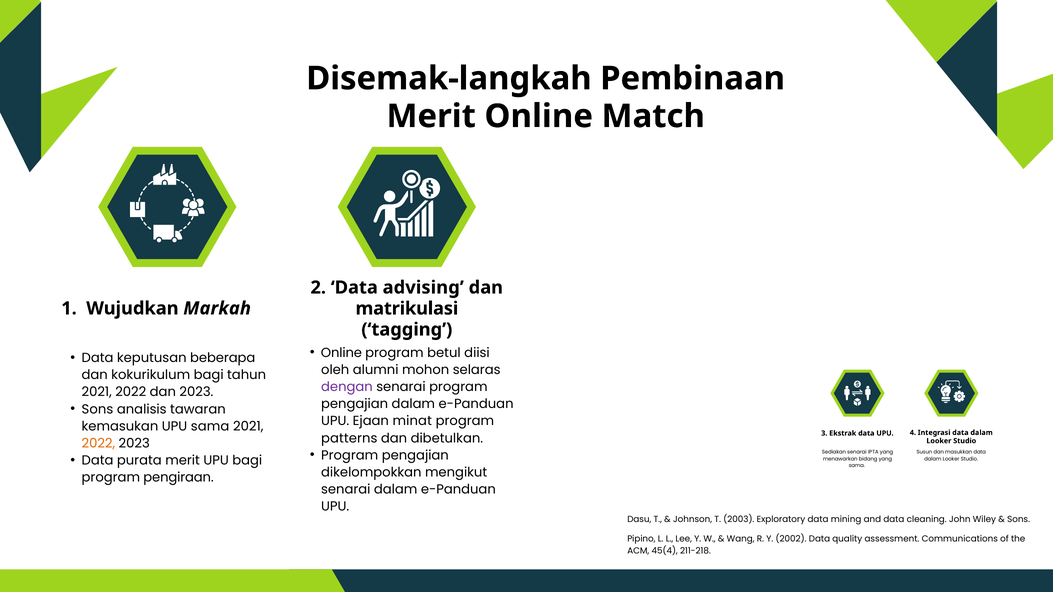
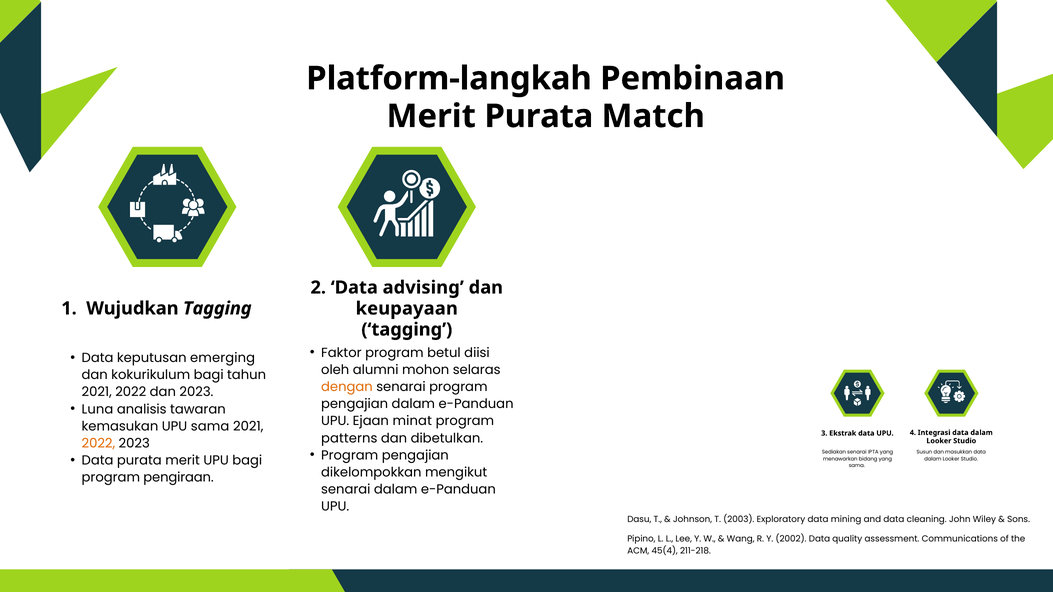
Disemak-langkah: Disemak-langkah -> Platform-langkah
Merit Online: Online -> Purata
Wujudkan Markah: Markah -> Tagging
matrikulasi: matrikulasi -> keupayaan
Online at (341, 353): Online -> Faktor
beberapa: beberapa -> emerging
dengan colour: purple -> orange
Sons at (97, 409): Sons -> Luna
